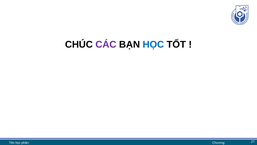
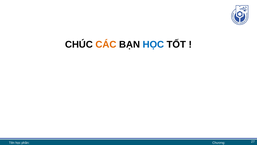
CÁC colour: purple -> orange
